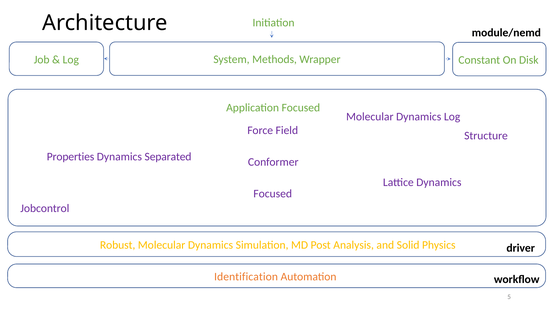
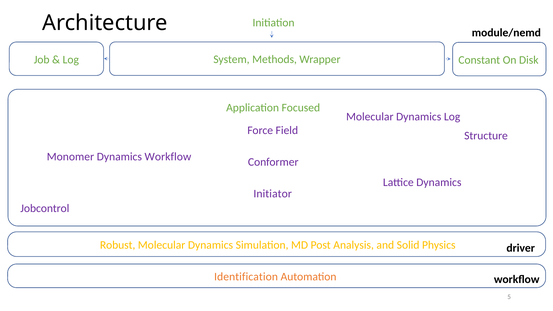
Properties: Properties -> Monomer
Dynamics Separated: Separated -> Workflow
Focused at (273, 194): Focused -> Initiator
